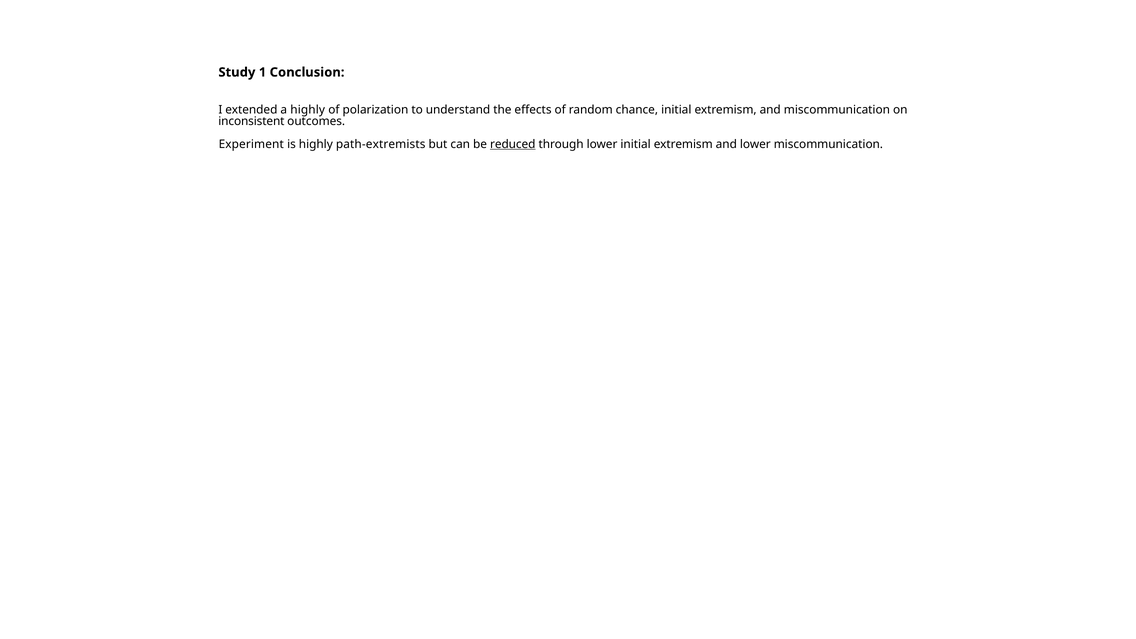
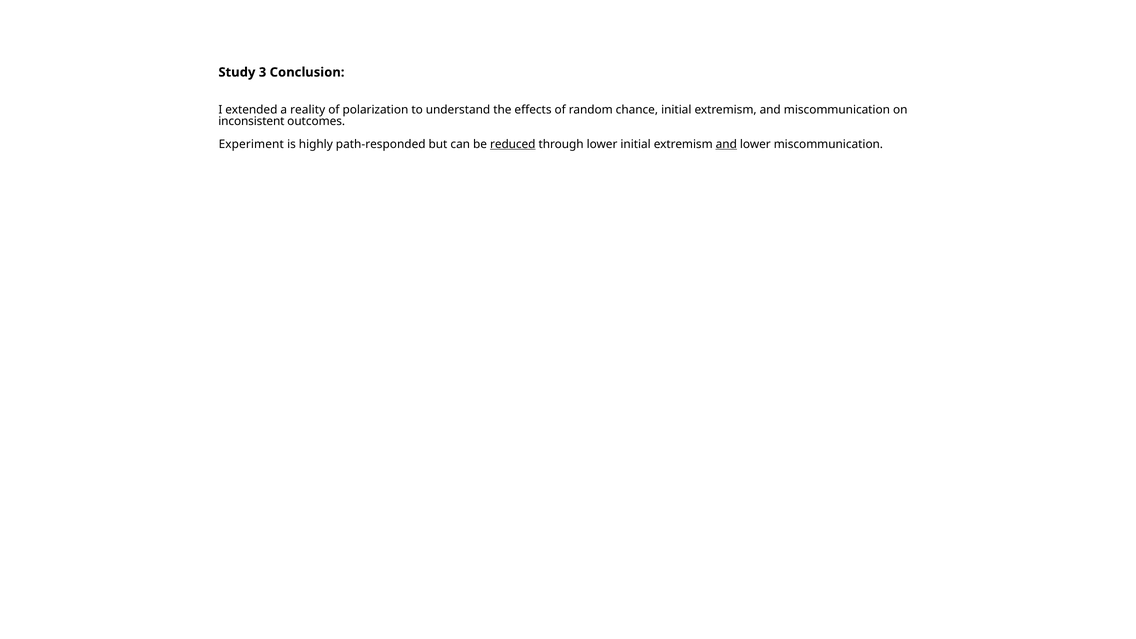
1: 1 -> 3
a highly: highly -> reality
path-extremists: path-extremists -> path-responded
and at (726, 144) underline: none -> present
